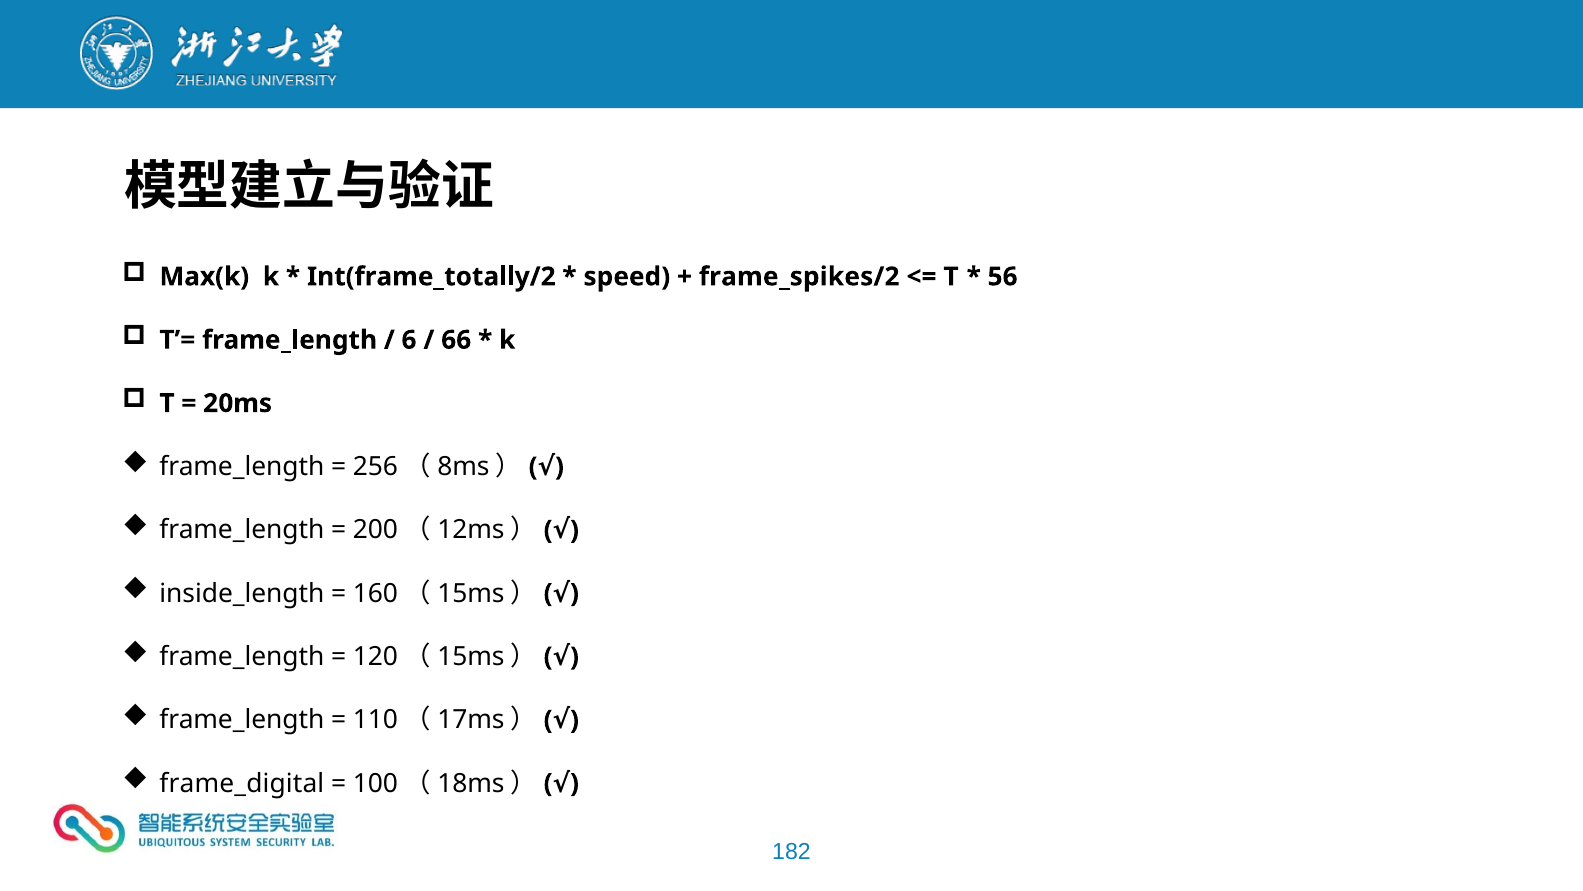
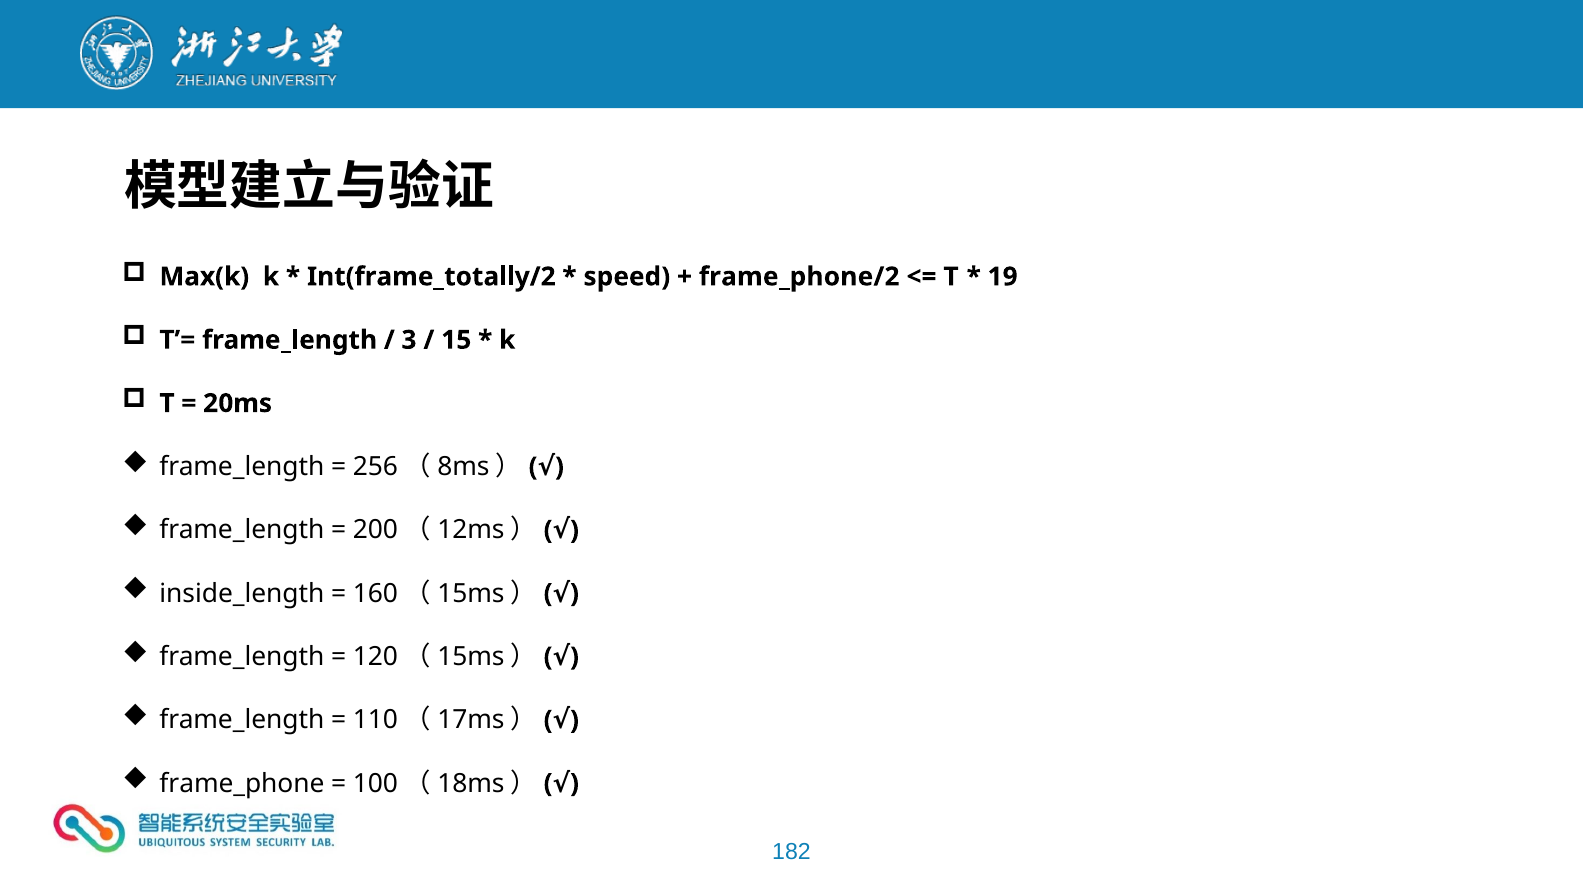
frame_spikes/2: frame_spikes/2 -> frame_phone/2
56: 56 -> 19
6: 6 -> 3
66: 66 -> 15
frame_digital: frame_digital -> frame_phone
